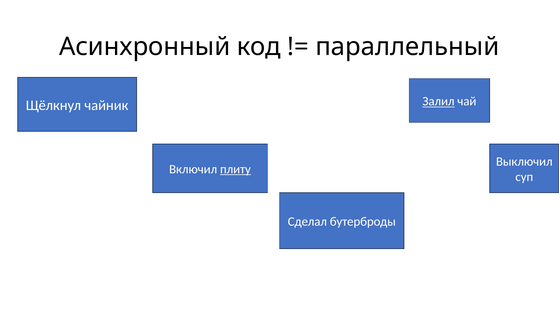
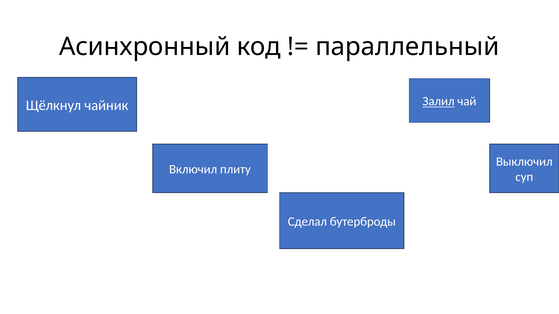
плиту underline: present -> none
